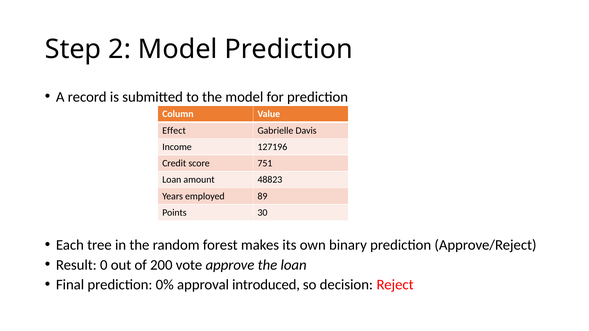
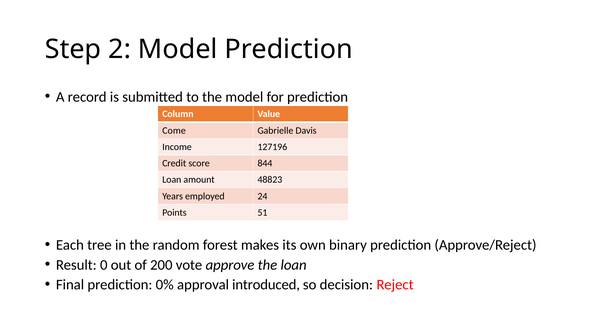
Effect: Effect -> Come
751: 751 -> 844
89: 89 -> 24
30: 30 -> 51
